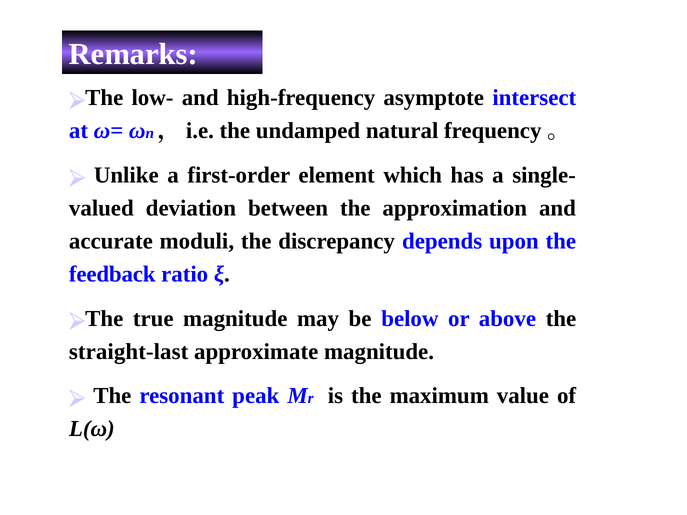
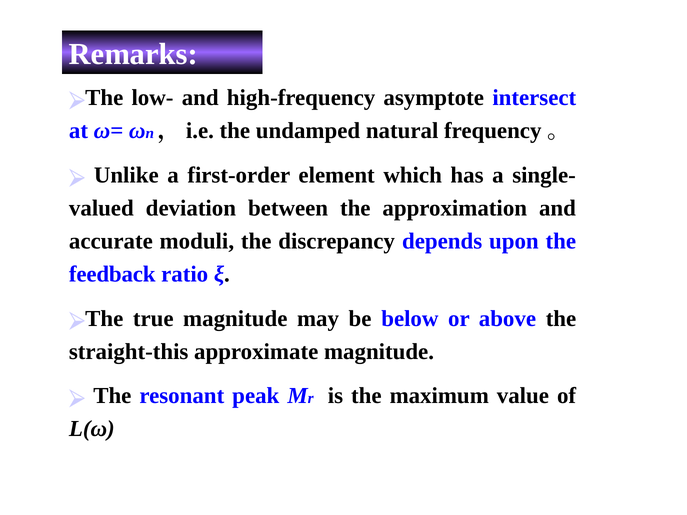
straight-last: straight-last -> straight-this
